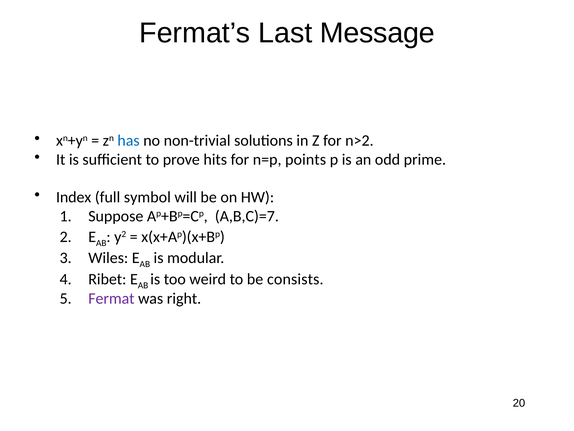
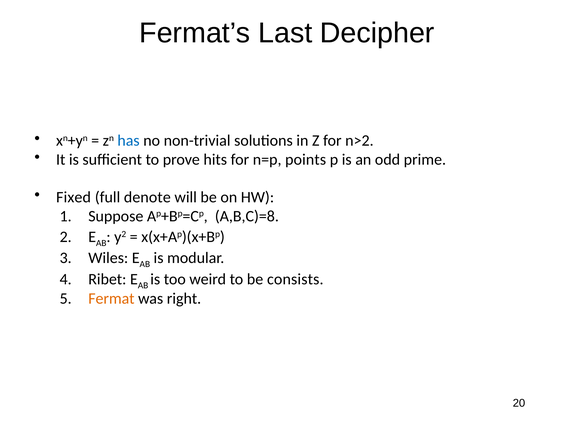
Message: Message -> Decipher
Index: Index -> Fixed
symbol: symbol -> denote
A,B,C)=7: A,B,C)=7 -> A,B,C)=8
Fermat colour: purple -> orange
